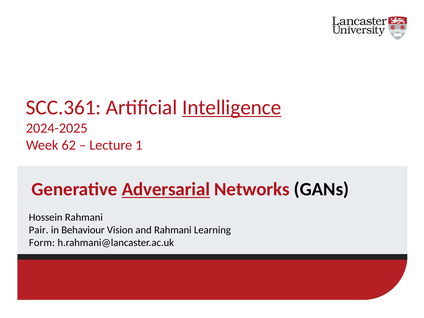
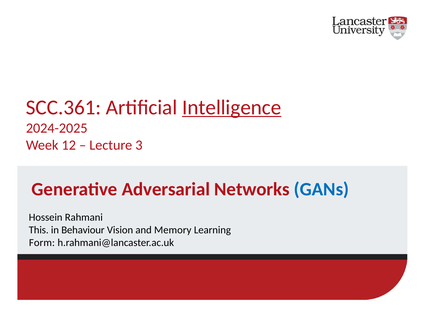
62: 62 -> 12
1: 1 -> 3
Adversarial underline: present -> none
GANs colour: black -> blue
Pair: Pair -> This
and Rahmani: Rahmani -> Memory
